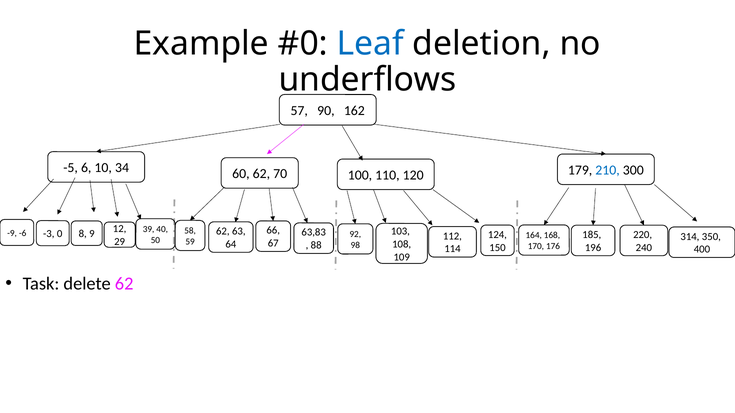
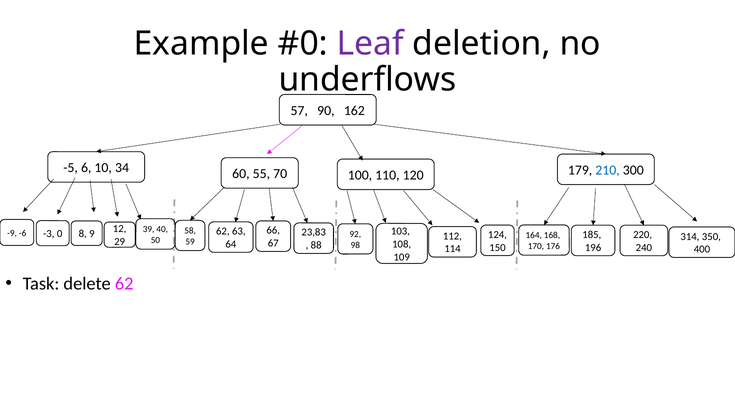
Leaf colour: blue -> purple
60 62: 62 -> 55
63,83: 63,83 -> 23,83
